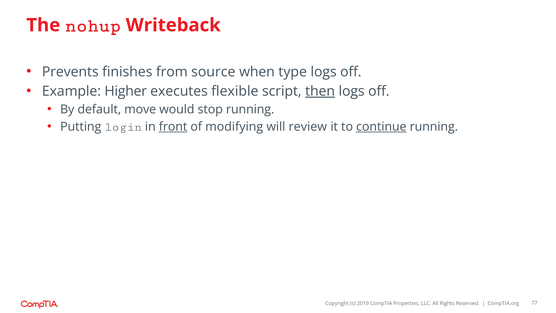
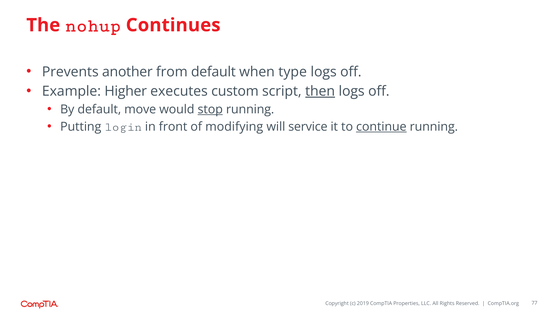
Writeback: Writeback -> Continues
finishes: finishes -> another
from source: source -> default
flexible: flexible -> custom
stop underline: none -> present
front underline: present -> none
review: review -> service
